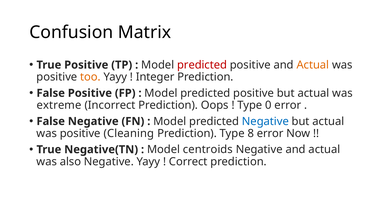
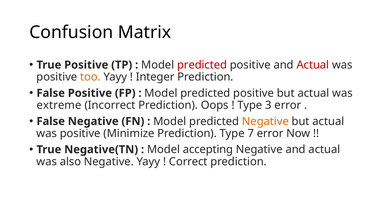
Actual at (313, 65) colour: orange -> red
0: 0 -> 3
Negative at (265, 121) colour: blue -> orange
Cleaning: Cleaning -> Minimize
8: 8 -> 7
centroids: centroids -> accepting
